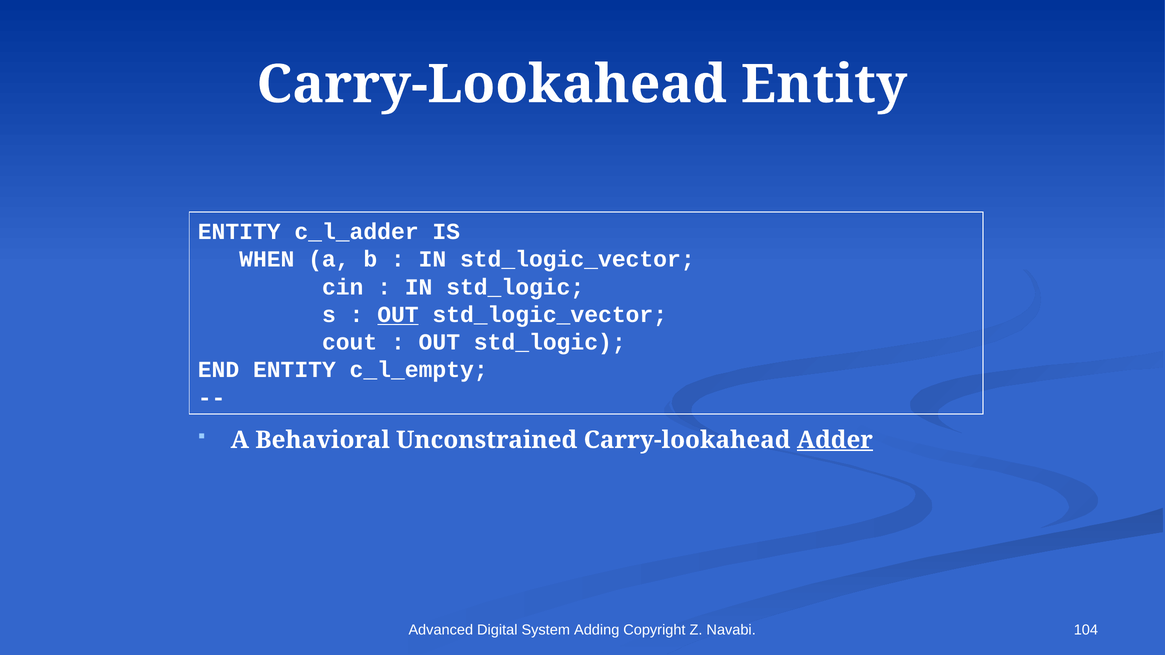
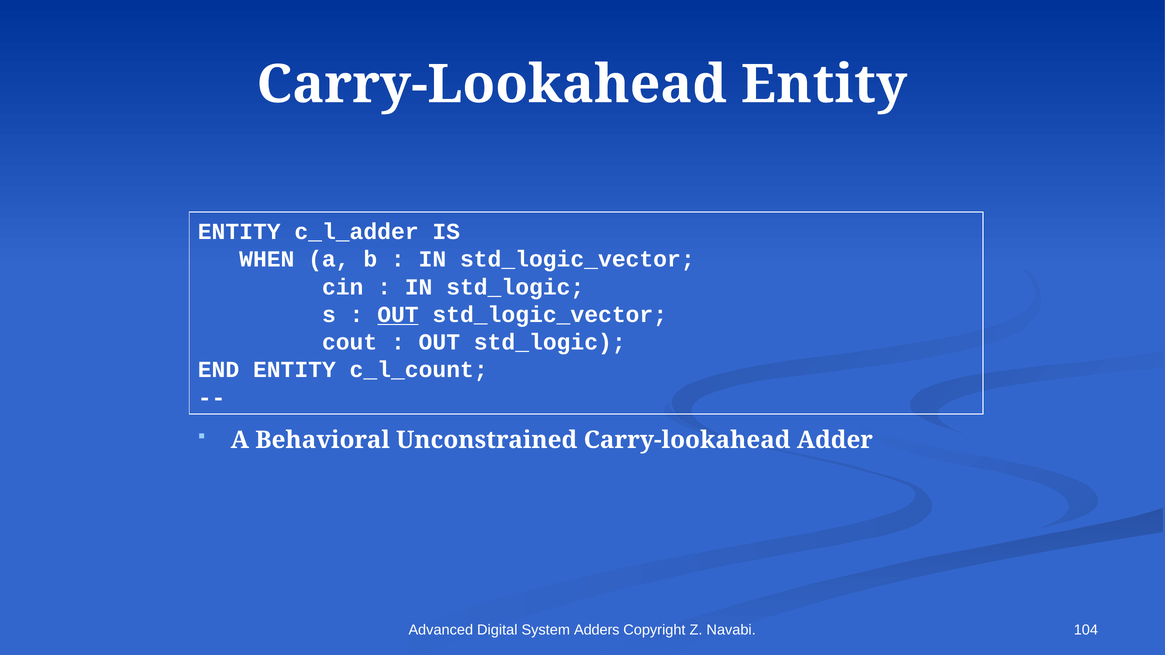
c_l_empty: c_l_empty -> c_l_count
Adder underline: present -> none
Adding: Adding -> Adders
